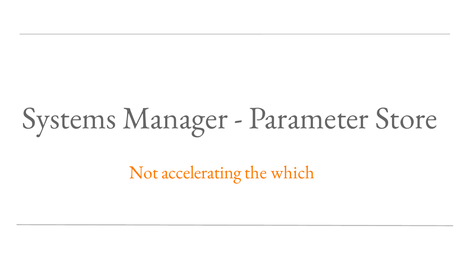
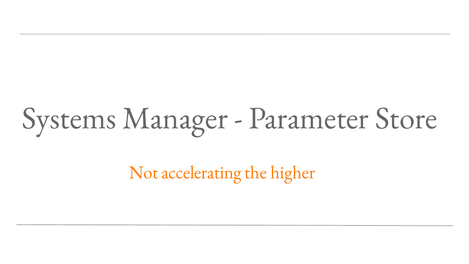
which: which -> higher
